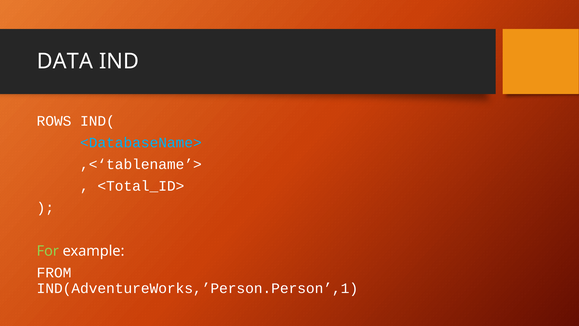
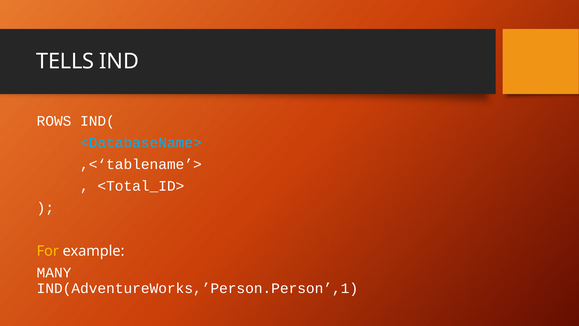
DATA: DATA -> TELLS
For colour: light green -> yellow
FROM: FROM -> MANY
